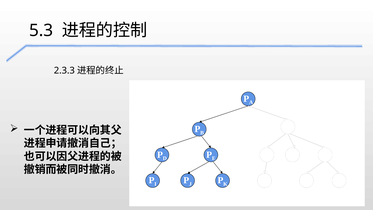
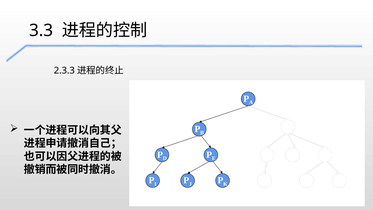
5.3: 5.3 -> 3.3
